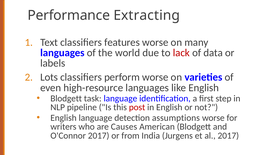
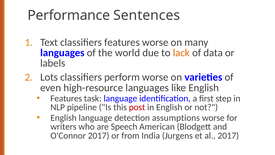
Extracting: Extracting -> Sentences
lack colour: red -> orange
Blodgett at (66, 98): Blodgett -> Features
Causes: Causes -> Speech
